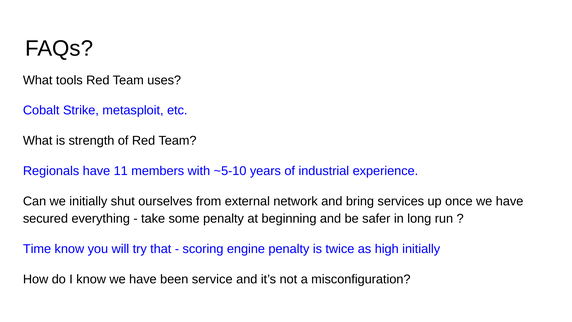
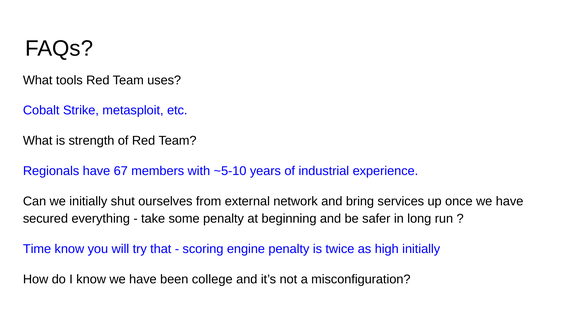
11: 11 -> 67
service: service -> college
